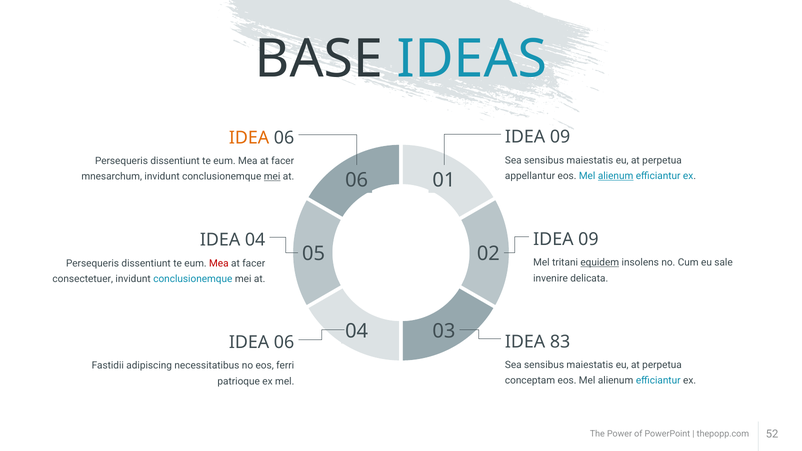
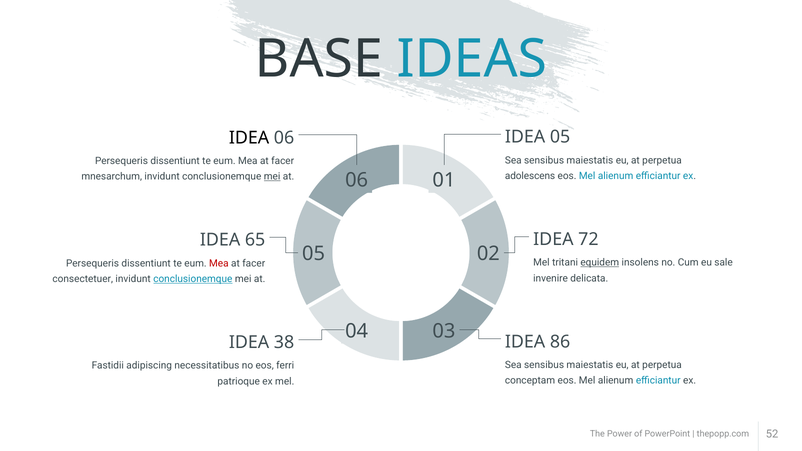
09 at (560, 137): 09 -> 05
IDEA at (249, 138) colour: orange -> black
appellantur: appellantur -> adolescens
alienum at (616, 176) underline: present -> none
09 at (588, 239): 09 -> 72
IDEA 04: 04 -> 65
conclusionemque at (193, 279) underline: none -> present
83: 83 -> 86
06 at (284, 342): 06 -> 38
